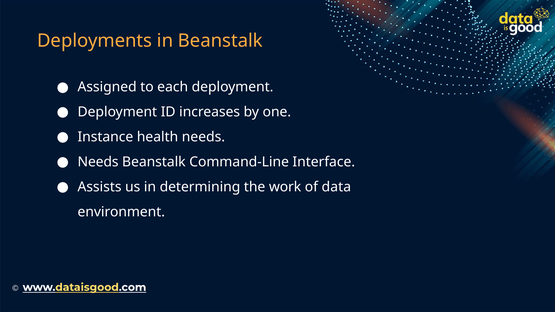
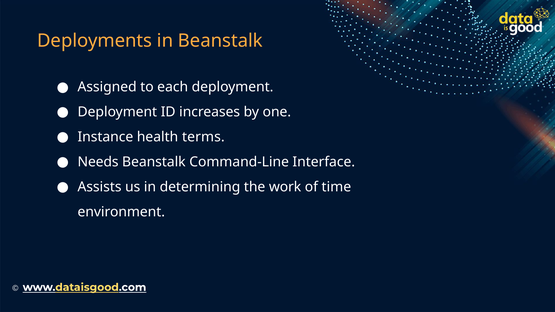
health needs: needs -> terms
data: data -> time
